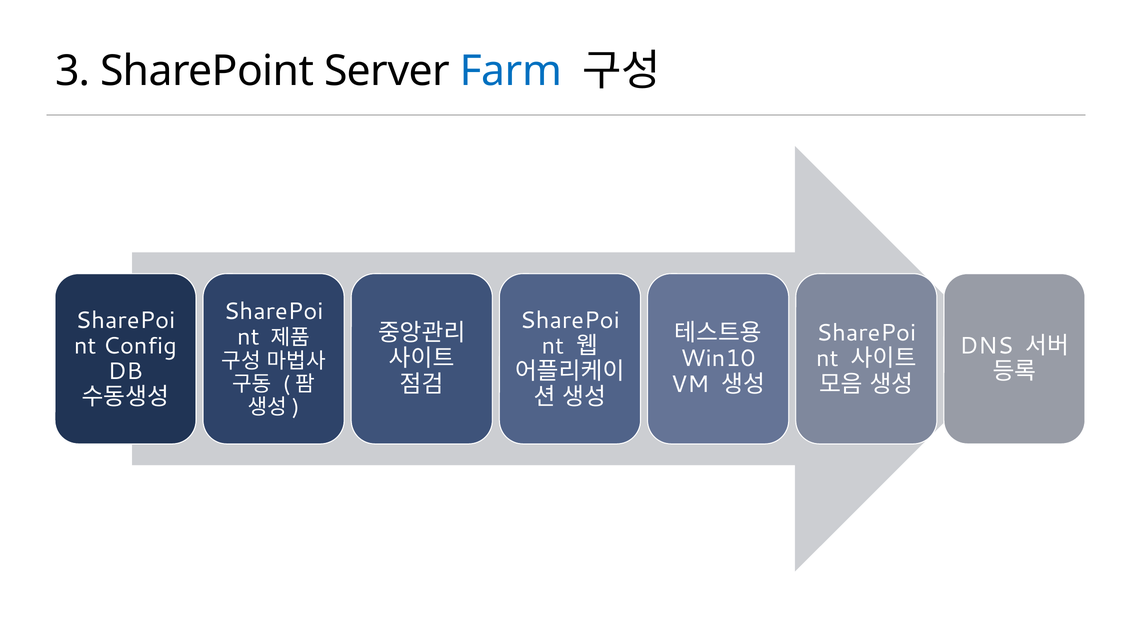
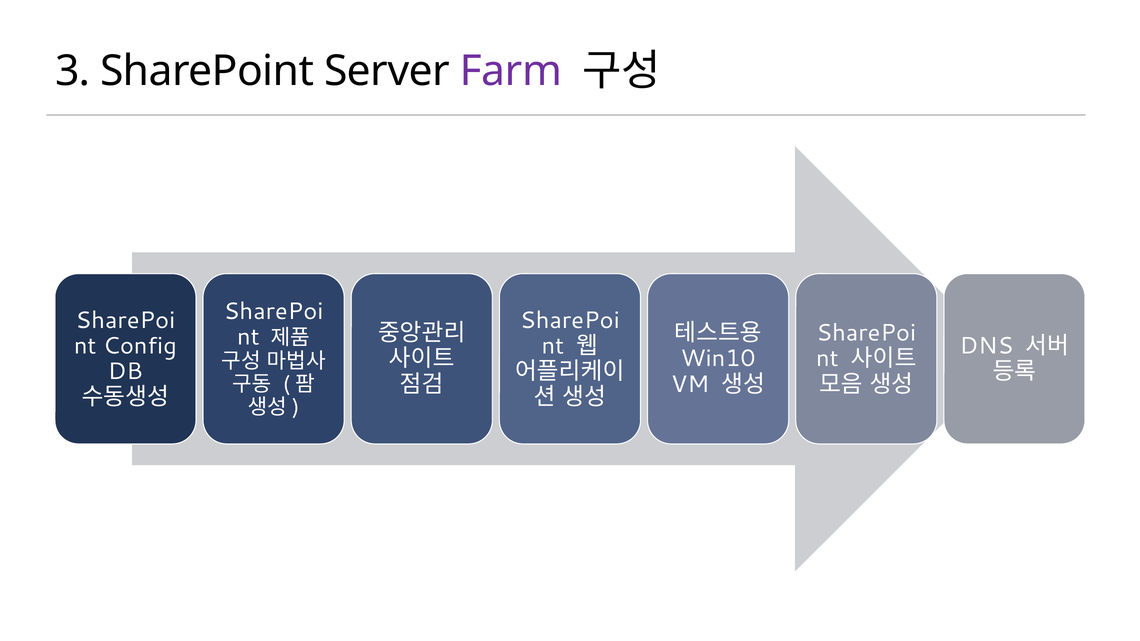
Farm colour: blue -> purple
